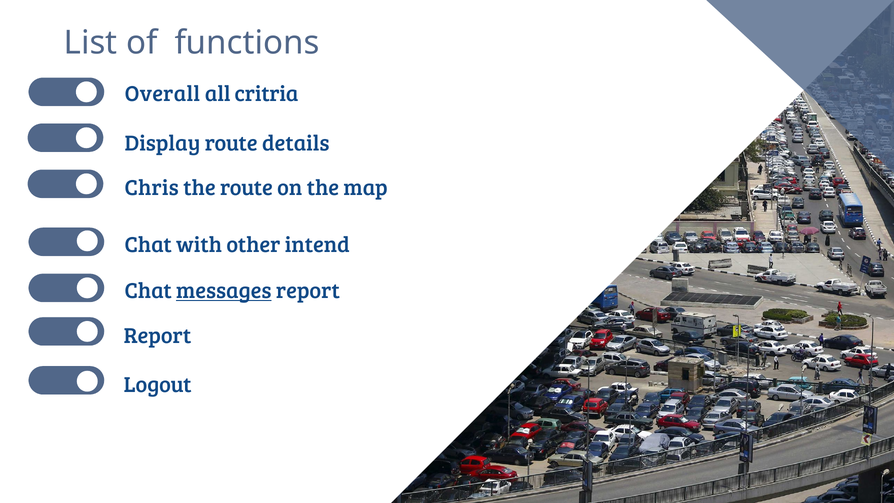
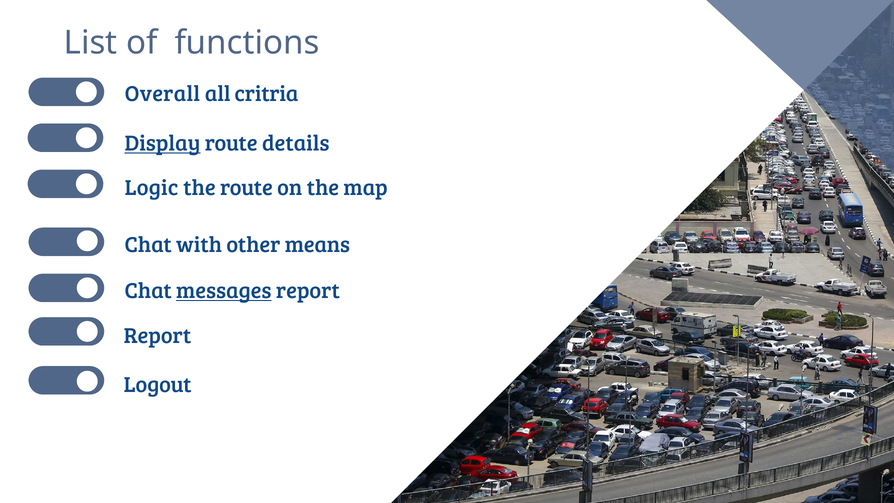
Display underline: none -> present
Chris: Chris -> Logic
intend: intend -> means
